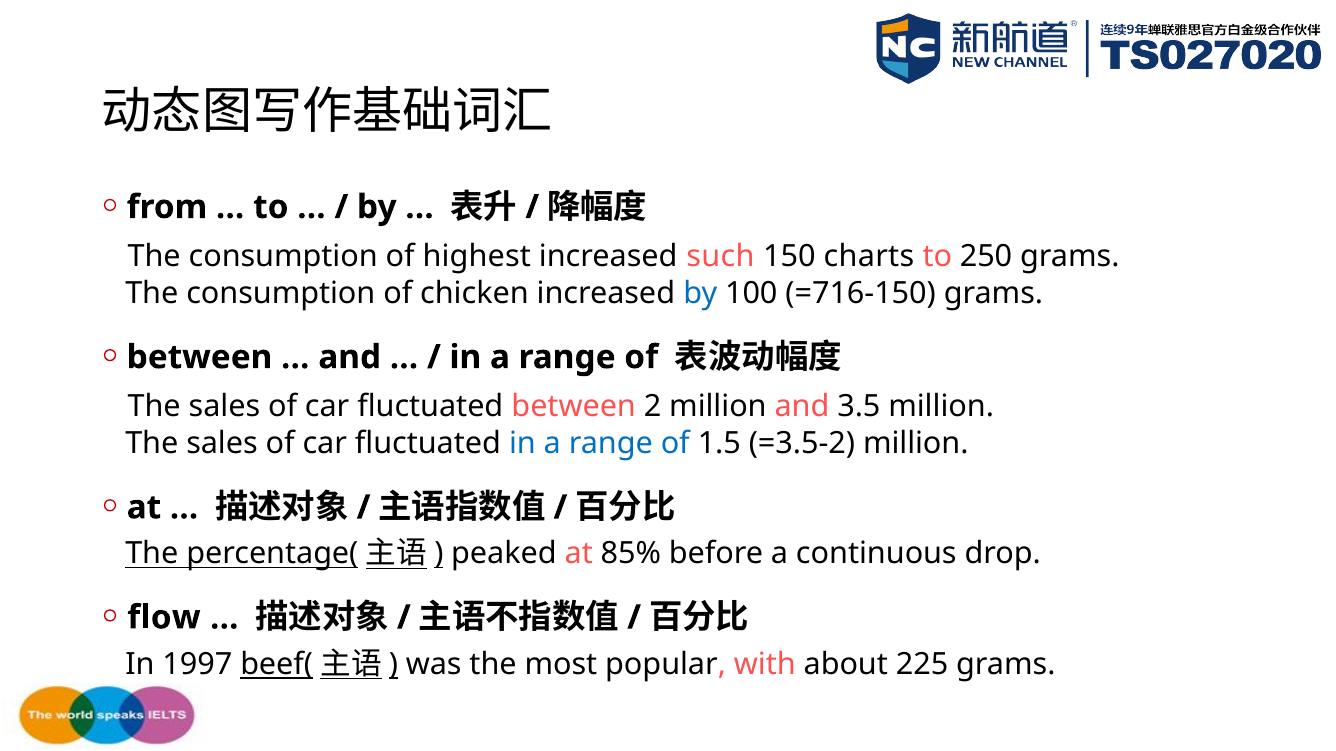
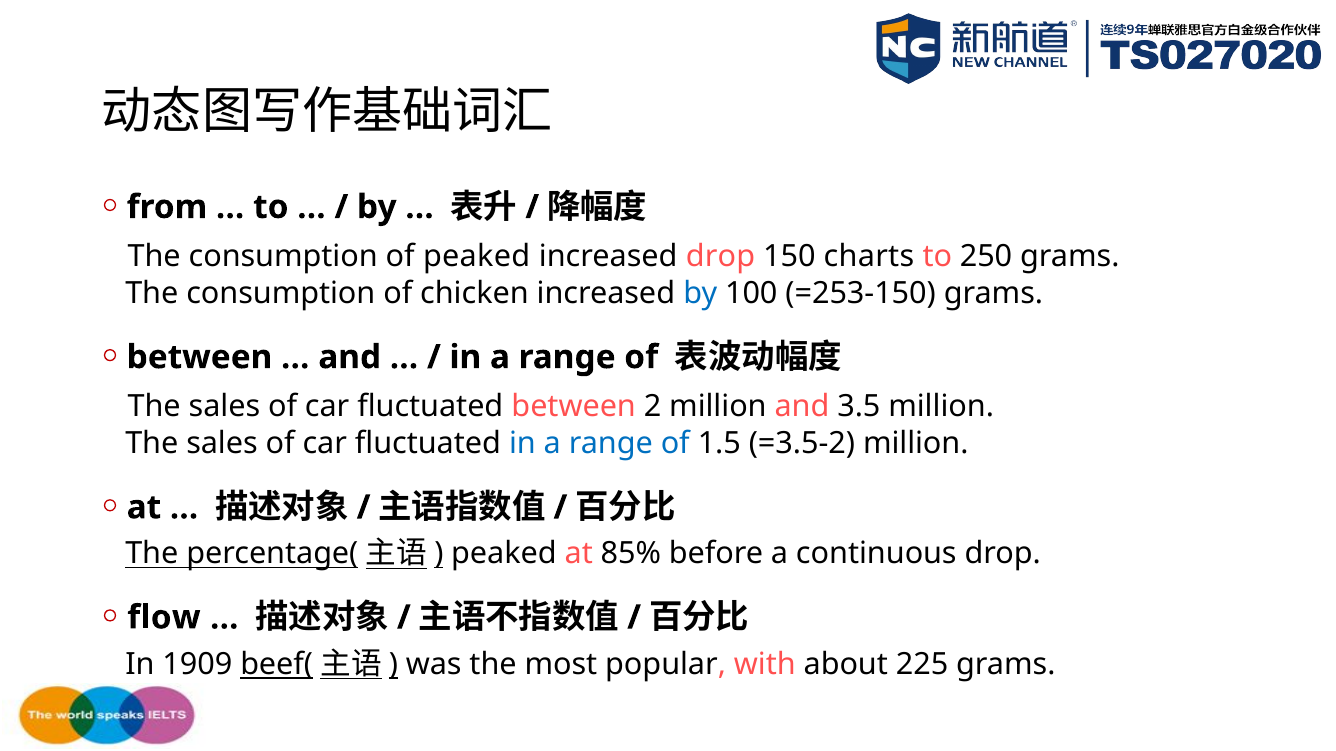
of highest: highest -> peaked
increased such: such -> drop
=716-150: =716-150 -> =253-150
1997: 1997 -> 1909
